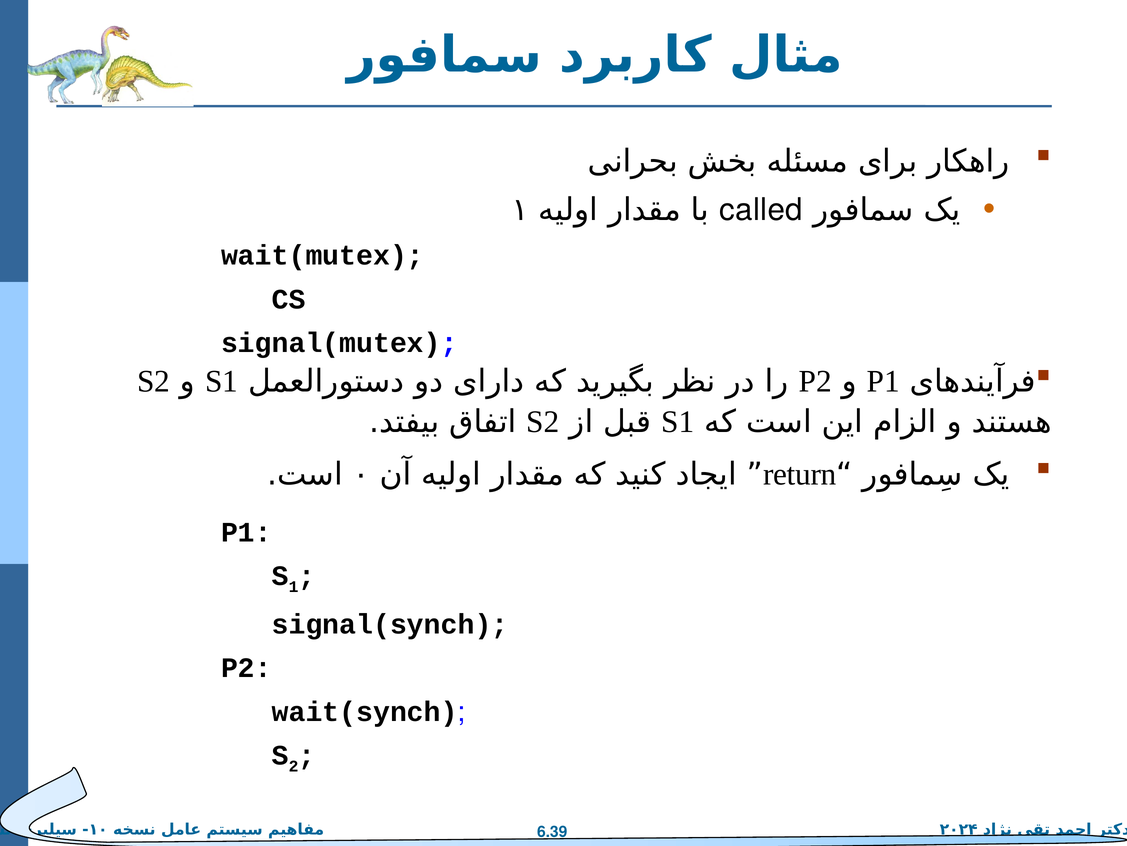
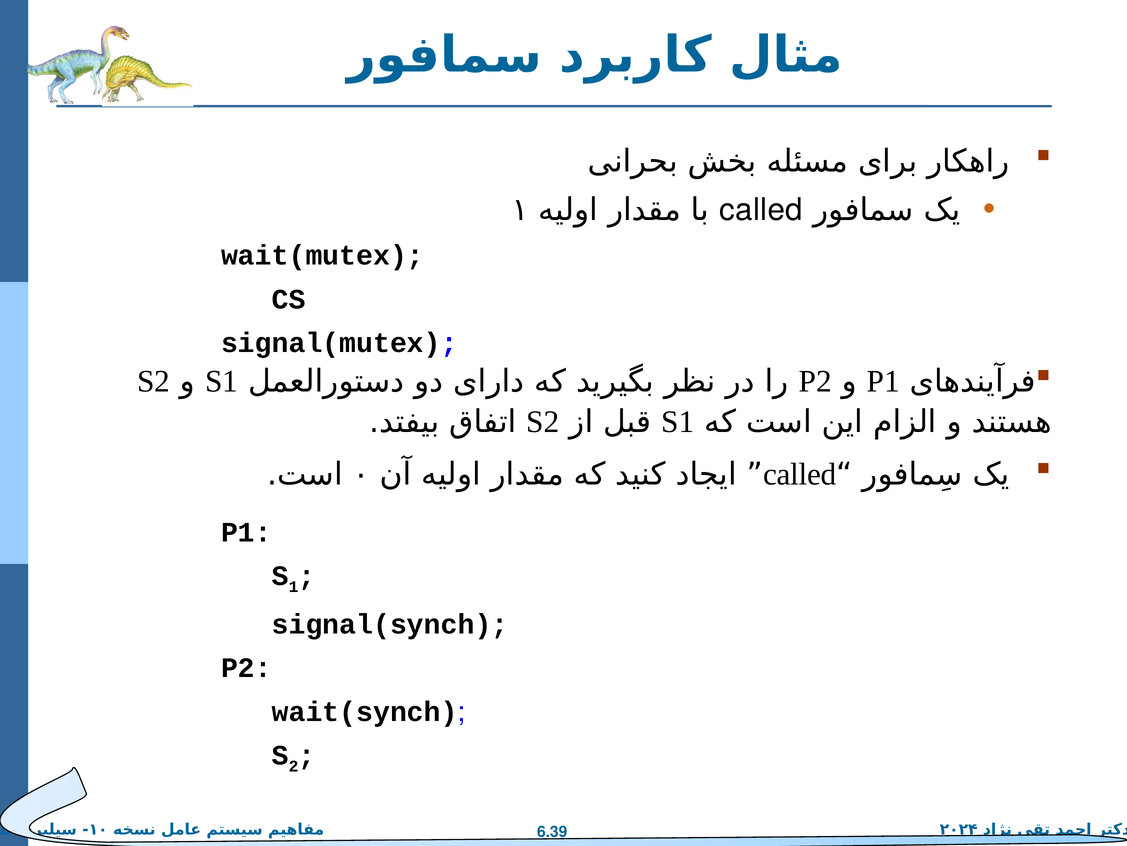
return at (800, 474): return -> called
